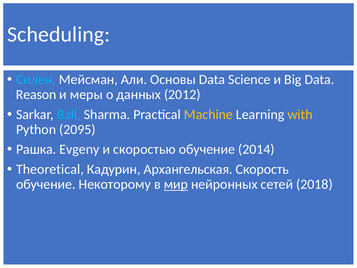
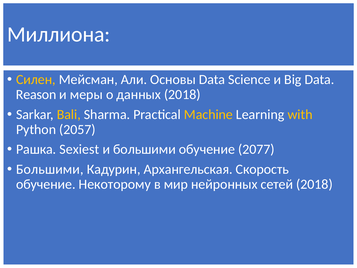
Scheduling: Scheduling -> Миллиона
Силен colour: light blue -> yellow
данных 2012: 2012 -> 2018
Bali colour: light blue -> yellow
2095: 2095 -> 2057
Evgeny: Evgeny -> Sexiest
и скоростью: скоростью -> большими
2014: 2014 -> 2077
Theoretical at (50, 169): Theoretical -> Большими
мир underline: present -> none
